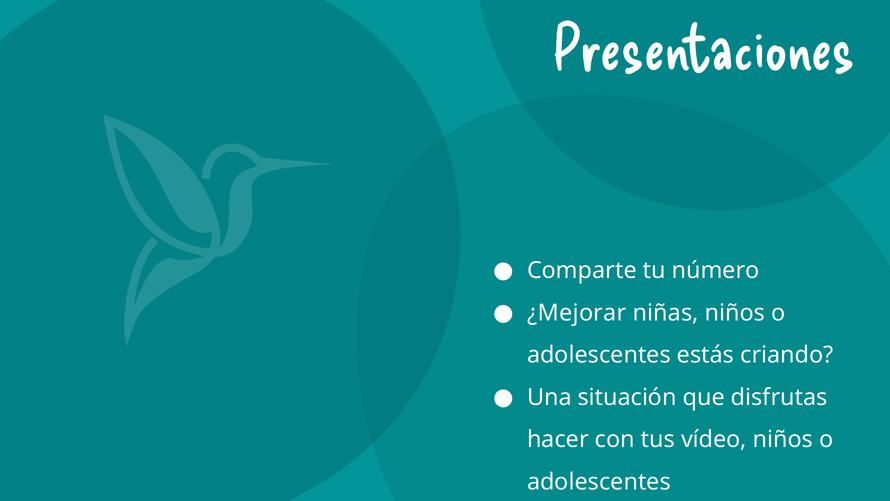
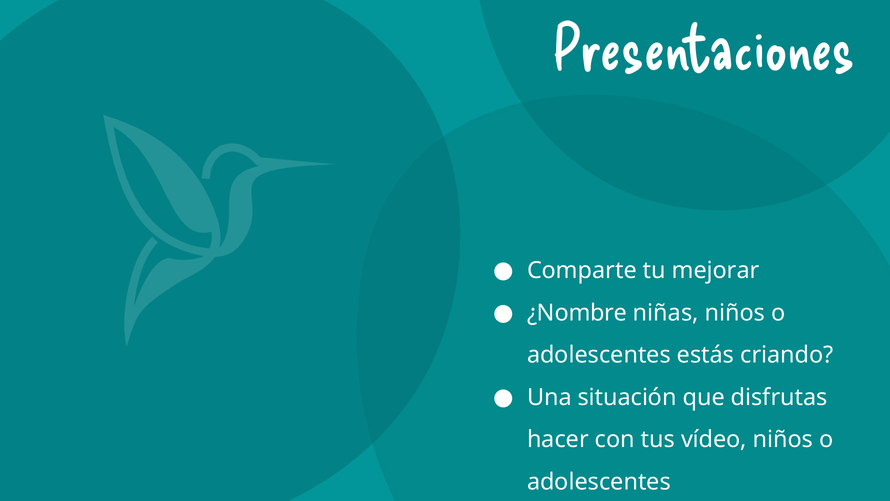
número: número -> mejorar
¿Mejorar: ¿Mejorar -> ¿Nombre
